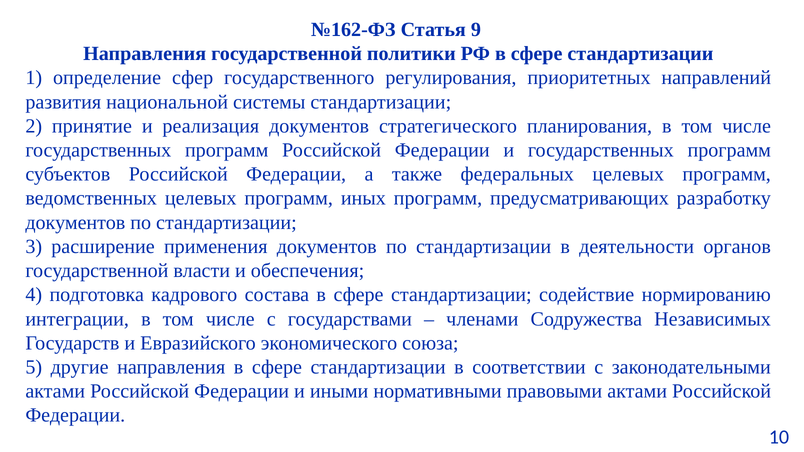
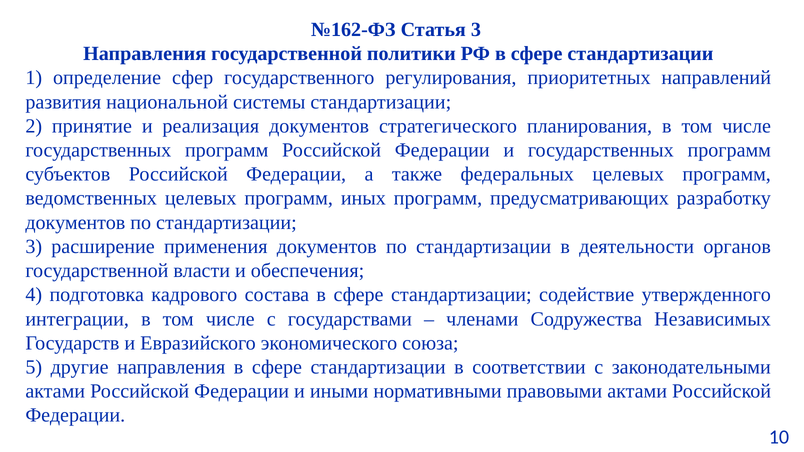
Статья 9: 9 -> 3
нормированию: нормированию -> утвержденного
